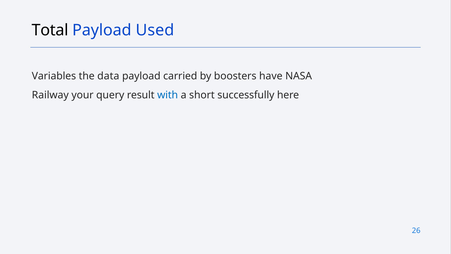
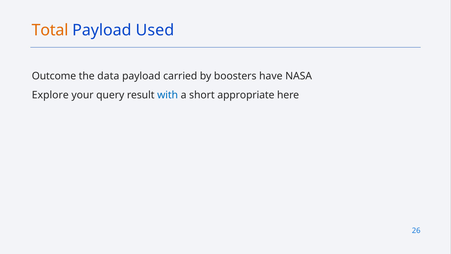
Total colour: black -> orange
Variables: Variables -> Outcome
Railway: Railway -> Explore
successfully: successfully -> appropriate
